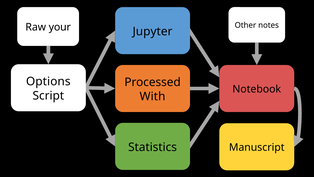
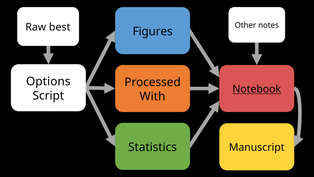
your: your -> best
Jupyter: Jupyter -> Figures
Notebook underline: none -> present
